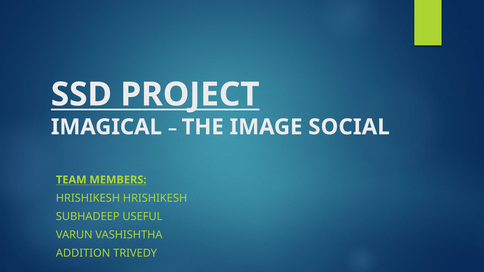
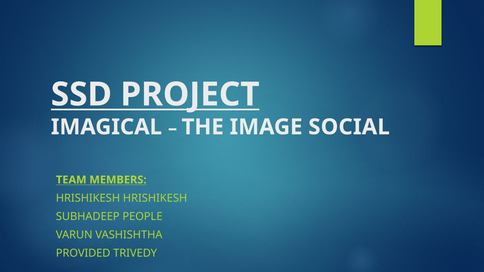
USEFUL: USEFUL -> PEOPLE
ADDITION: ADDITION -> PROVIDED
